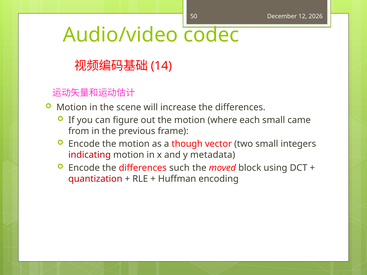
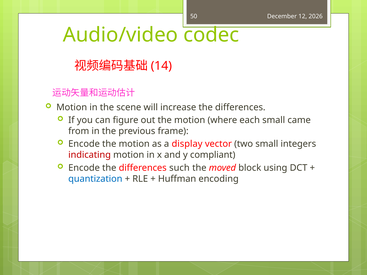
though: though -> display
metadata: metadata -> compliant
quantization colour: red -> blue
